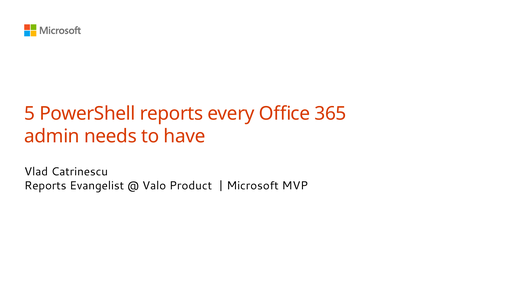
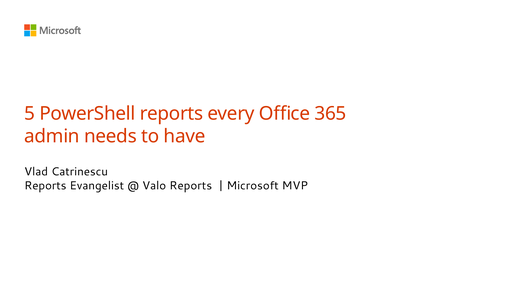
Valo Product: Product -> Reports
